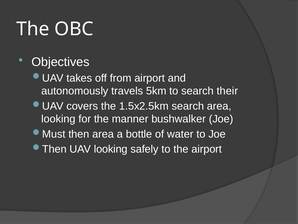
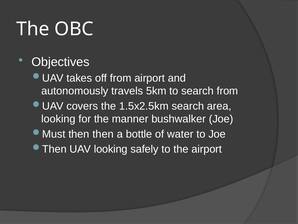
search their: their -> from
then area: area -> then
